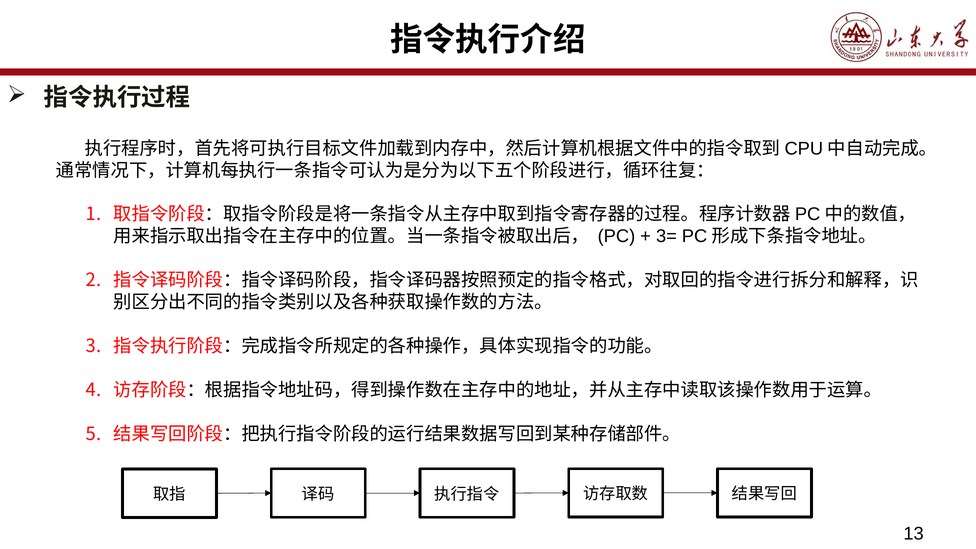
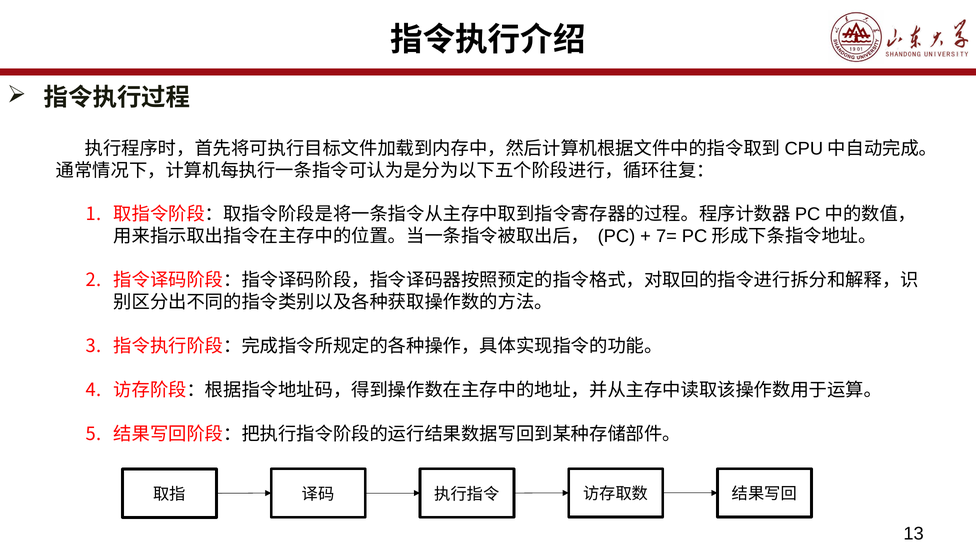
3=: 3= -> 7=
